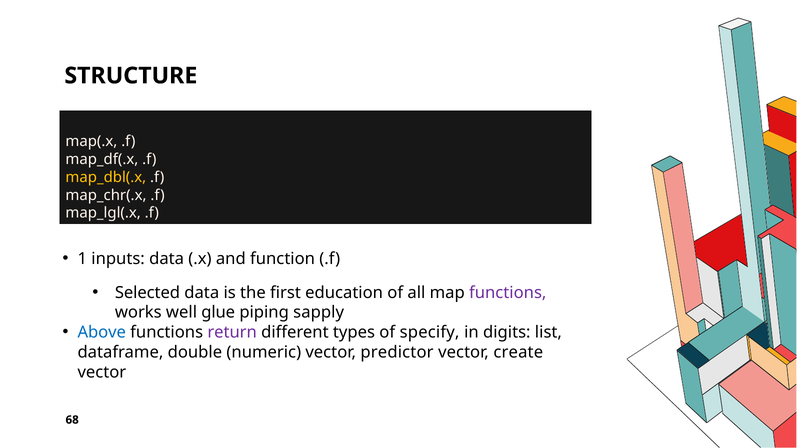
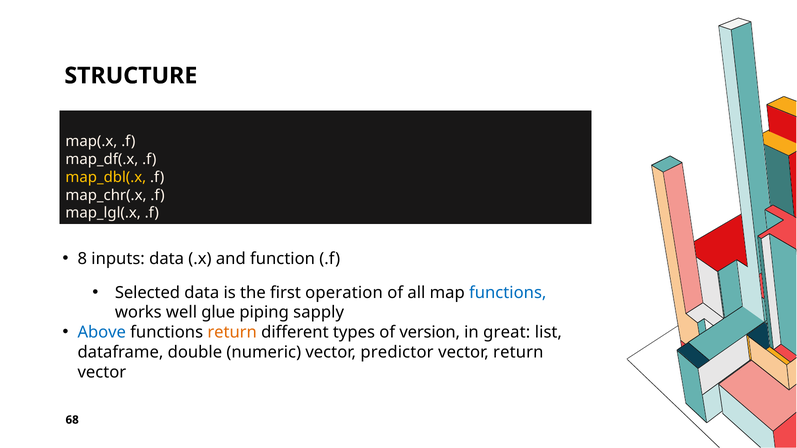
1: 1 -> 8
education: education -> operation
functions at (508, 293) colour: purple -> blue
return at (232, 333) colour: purple -> orange
specify: specify -> version
digits: digits -> great
vector create: create -> return
